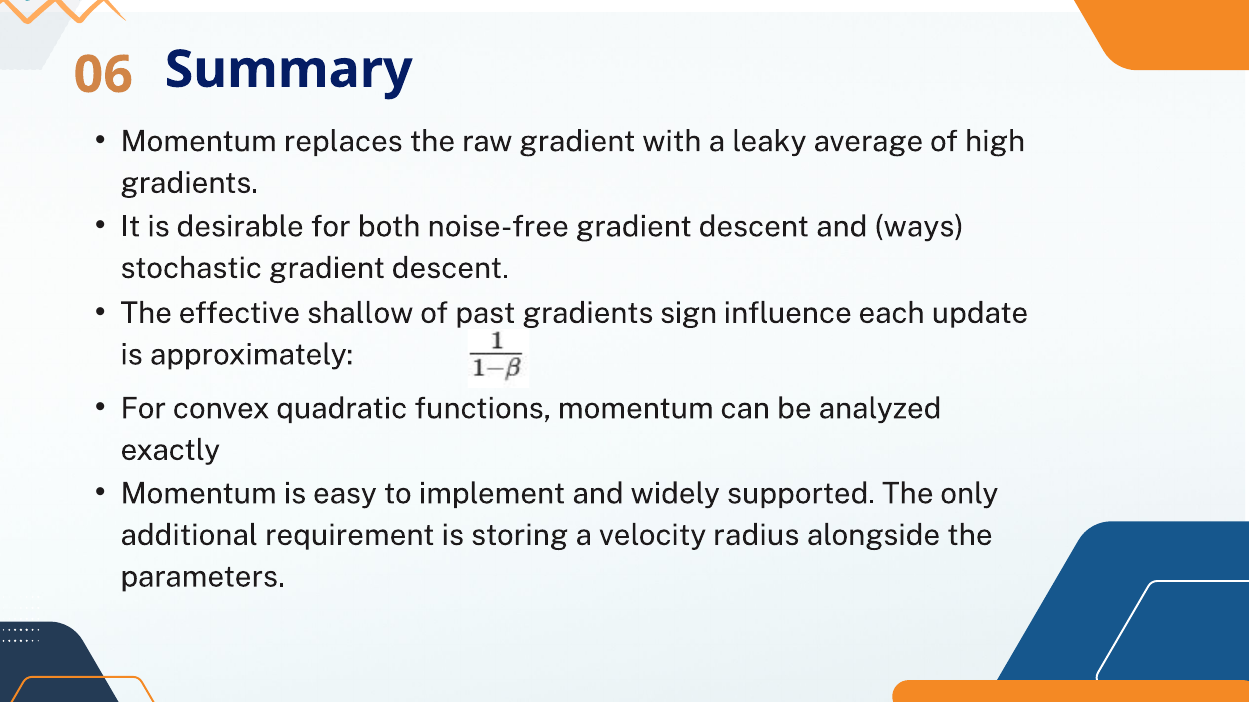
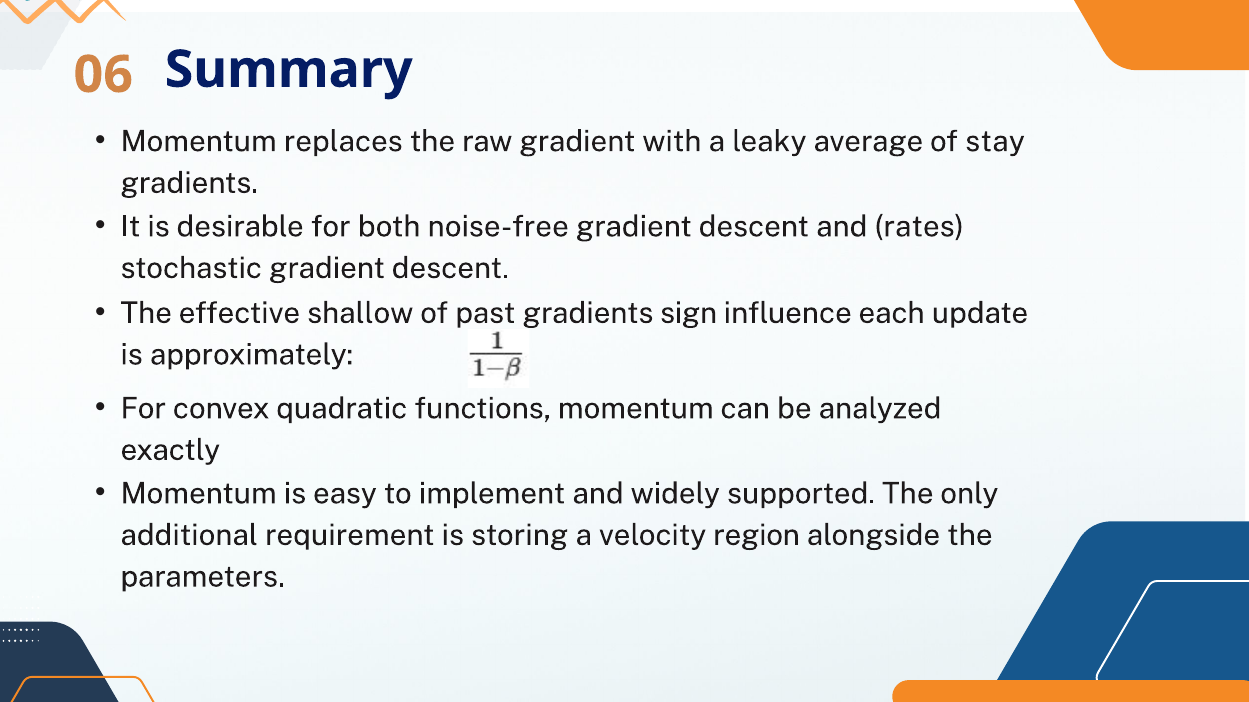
high: high -> stay
ways: ways -> rates
radius: radius -> region
